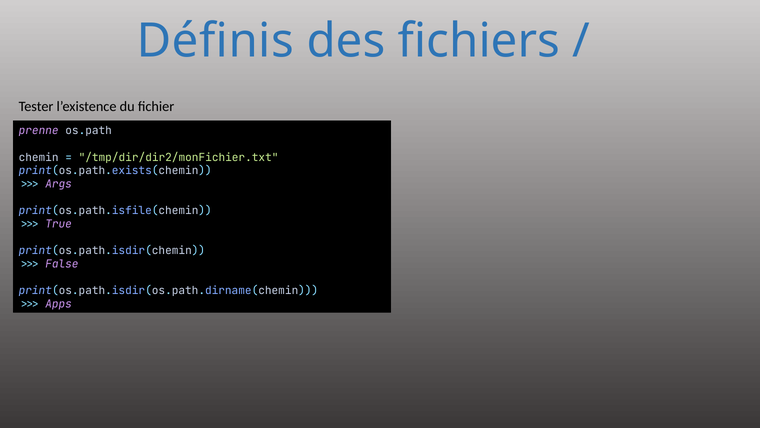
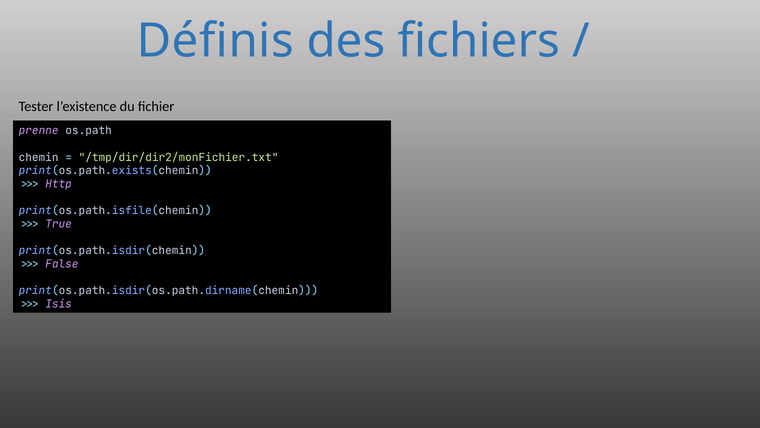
Args: Args -> Http
Apps: Apps -> Isis
